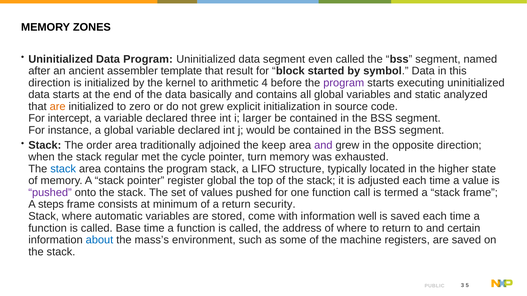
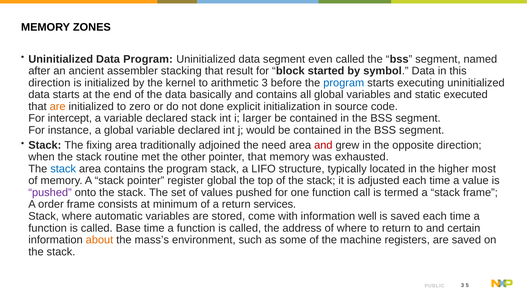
template: template -> stacking
arithmetic 4: 4 -> 3
program at (344, 83) colour: purple -> blue
analyzed: analyzed -> executed
not grew: grew -> done
declared three: three -> stack
order: order -> fixing
keep: keep -> need
and at (323, 145) colour: purple -> red
regular: regular -> routine
cycle: cycle -> other
pointer turn: turn -> that
state: state -> most
steps: steps -> order
security: security -> services
about colour: blue -> orange
